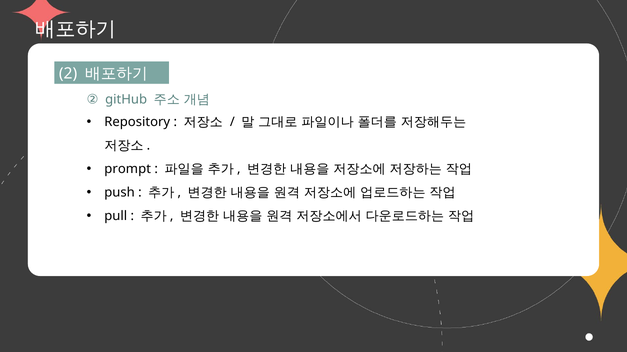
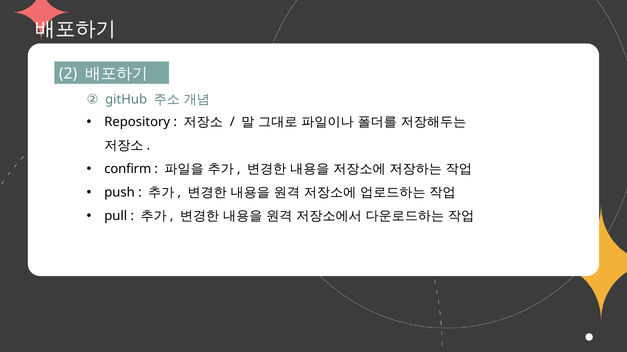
prompt: prompt -> confirm
